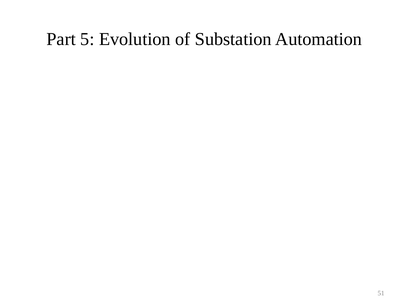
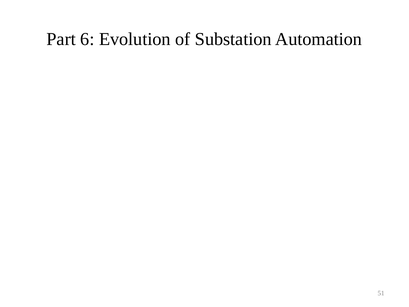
5: 5 -> 6
